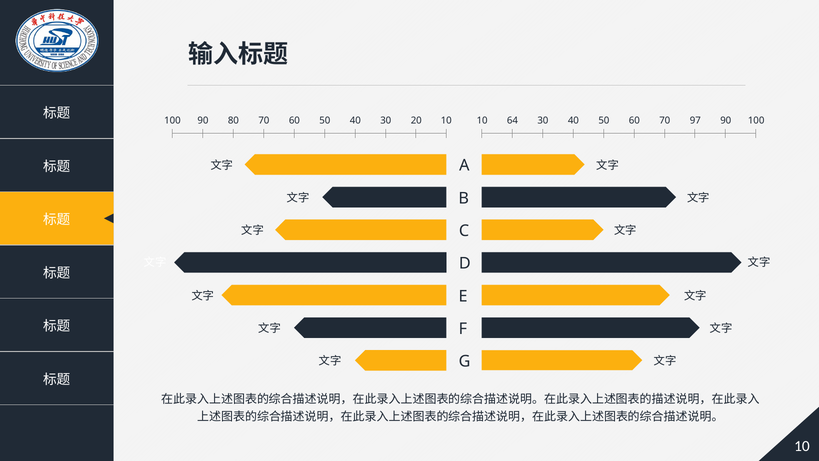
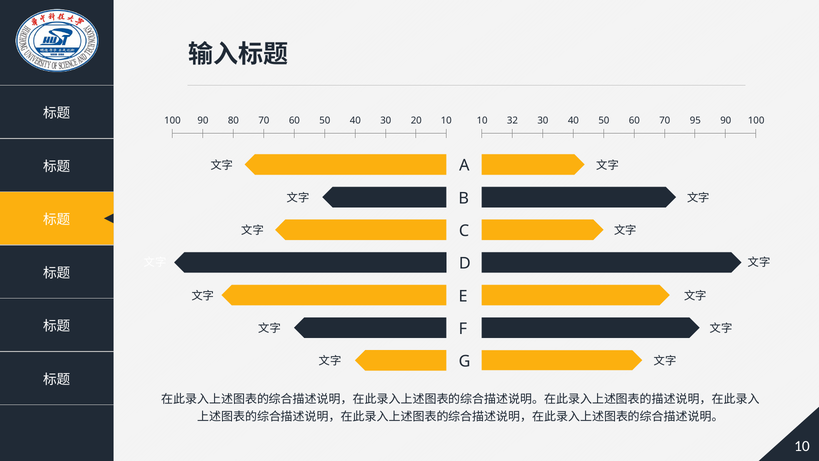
64: 64 -> 32
97: 97 -> 95
